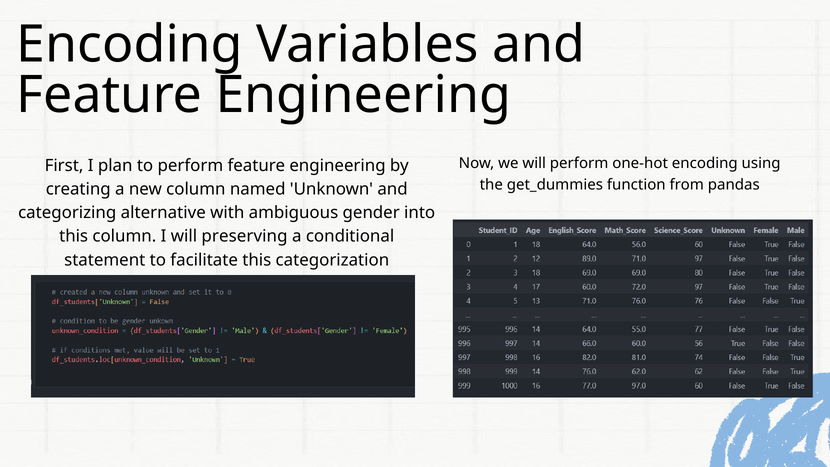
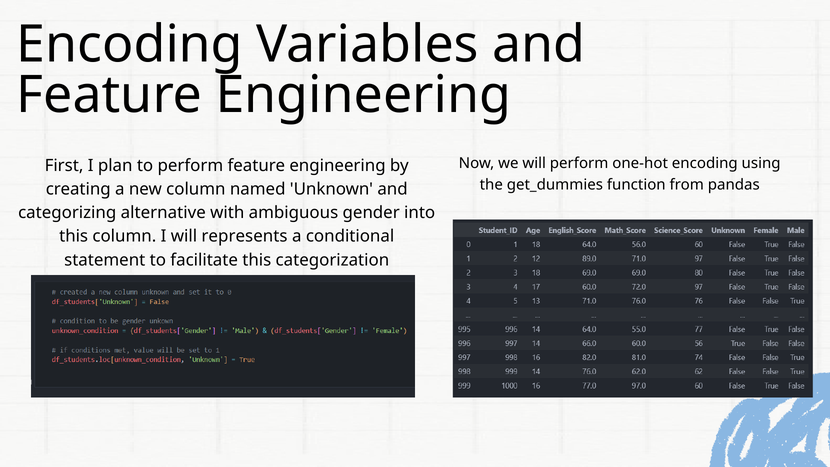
preserving: preserving -> represents
